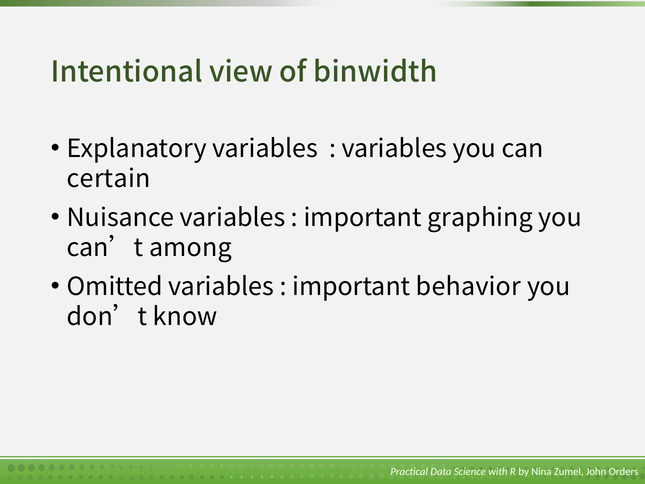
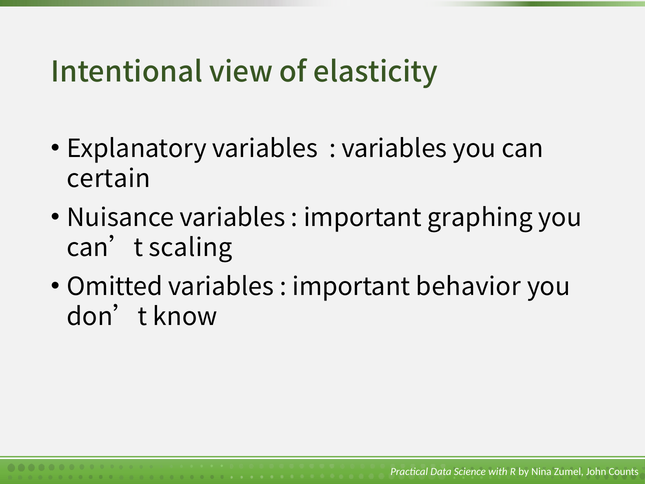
binwidth: binwidth -> elasticity
among: among -> scaling
Orders: Orders -> Counts
